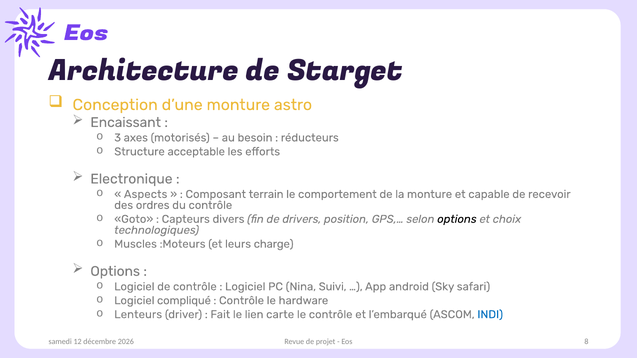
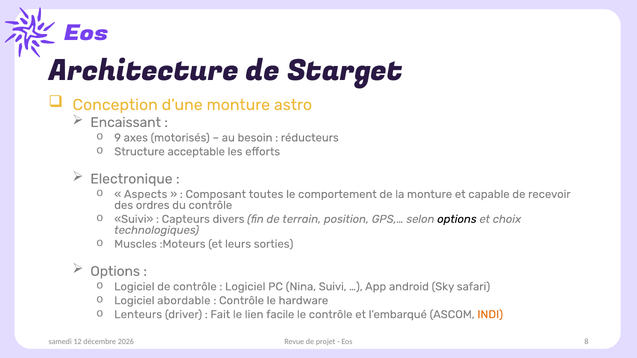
3: 3 -> 9
terrain: terrain -> toutes
Goto at (134, 219): Goto -> Suivi
drivers: drivers -> terrain
charge: charge -> sorties
compliqué: compliqué -> abordable
carte: carte -> facile
INDI colour: blue -> orange
